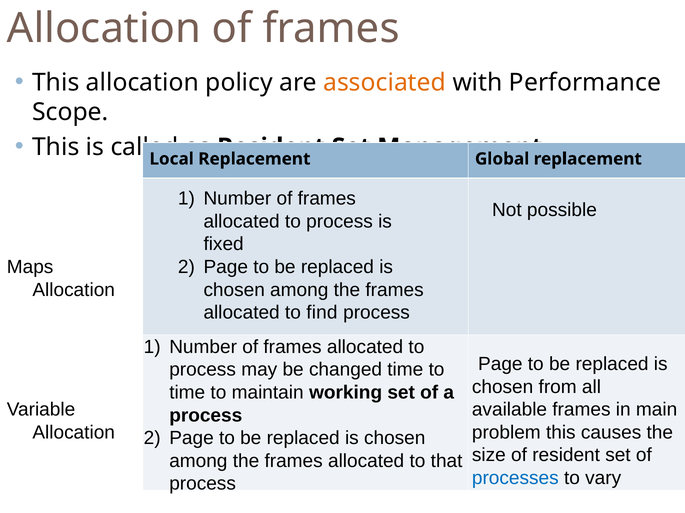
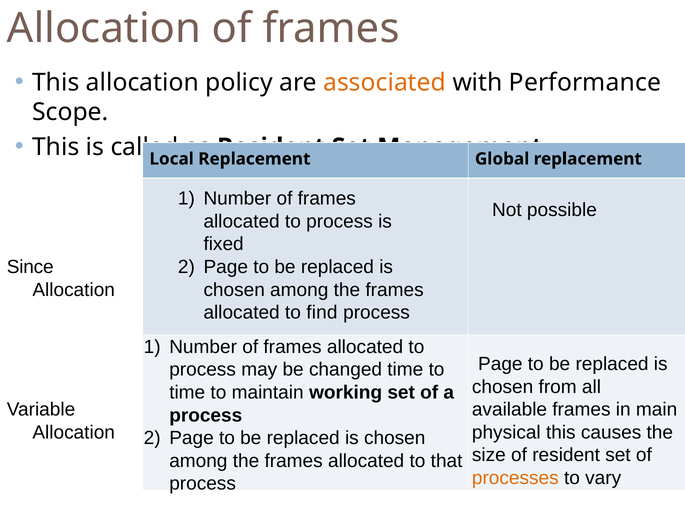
Maps: Maps -> Since
problem: problem -> physical
processes colour: blue -> orange
